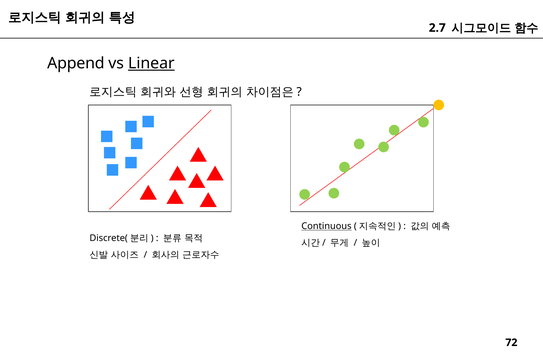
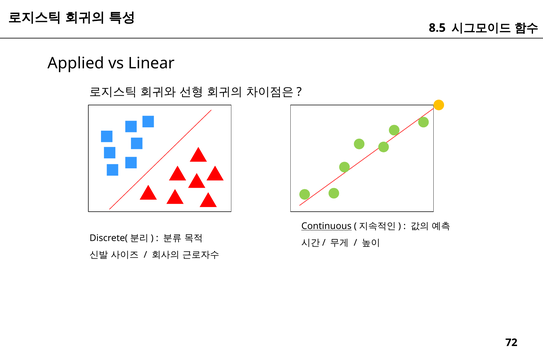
2.7: 2.7 -> 8.5
Append: Append -> Applied
Linear underline: present -> none
